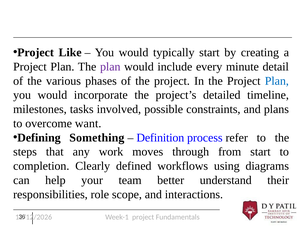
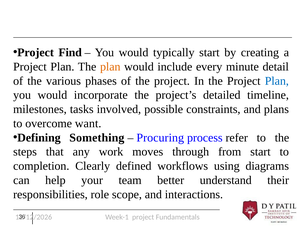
Like: Like -> Find
plan at (110, 67) colour: purple -> orange
Definition: Definition -> Procuring
